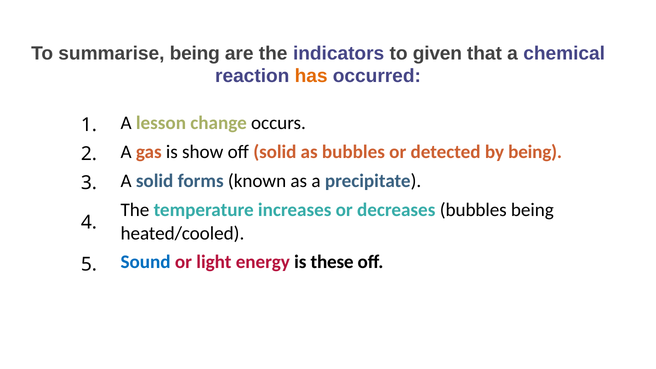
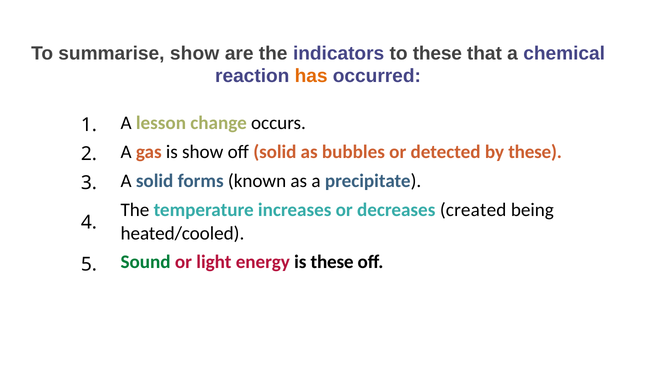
summarise being: being -> show
to given: given -> these
by being: being -> these
decreases bubbles: bubbles -> created
Sound colour: blue -> green
